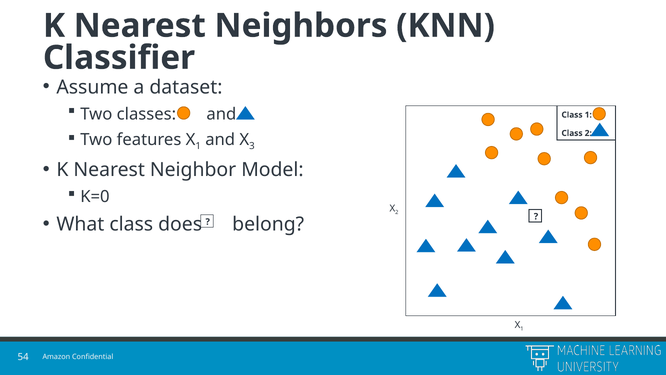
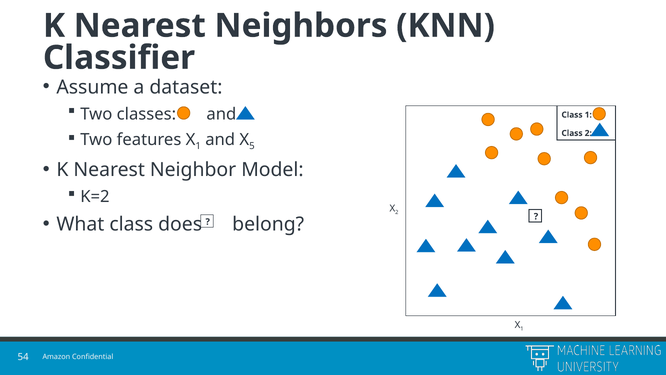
3: 3 -> 5
K=0: K=0 -> K=2
